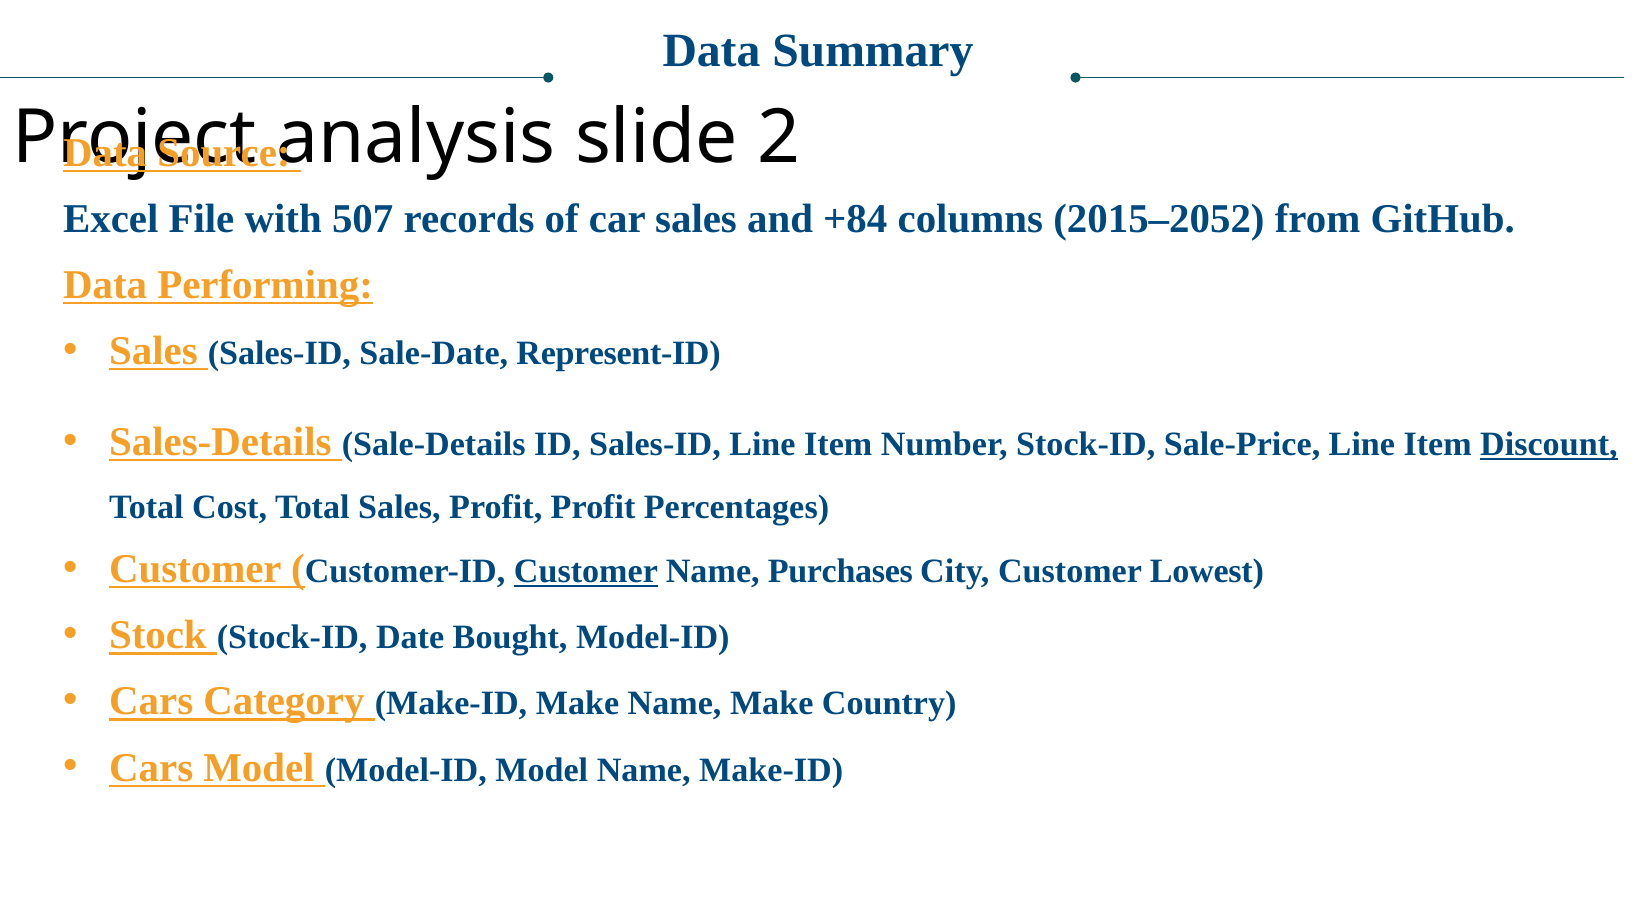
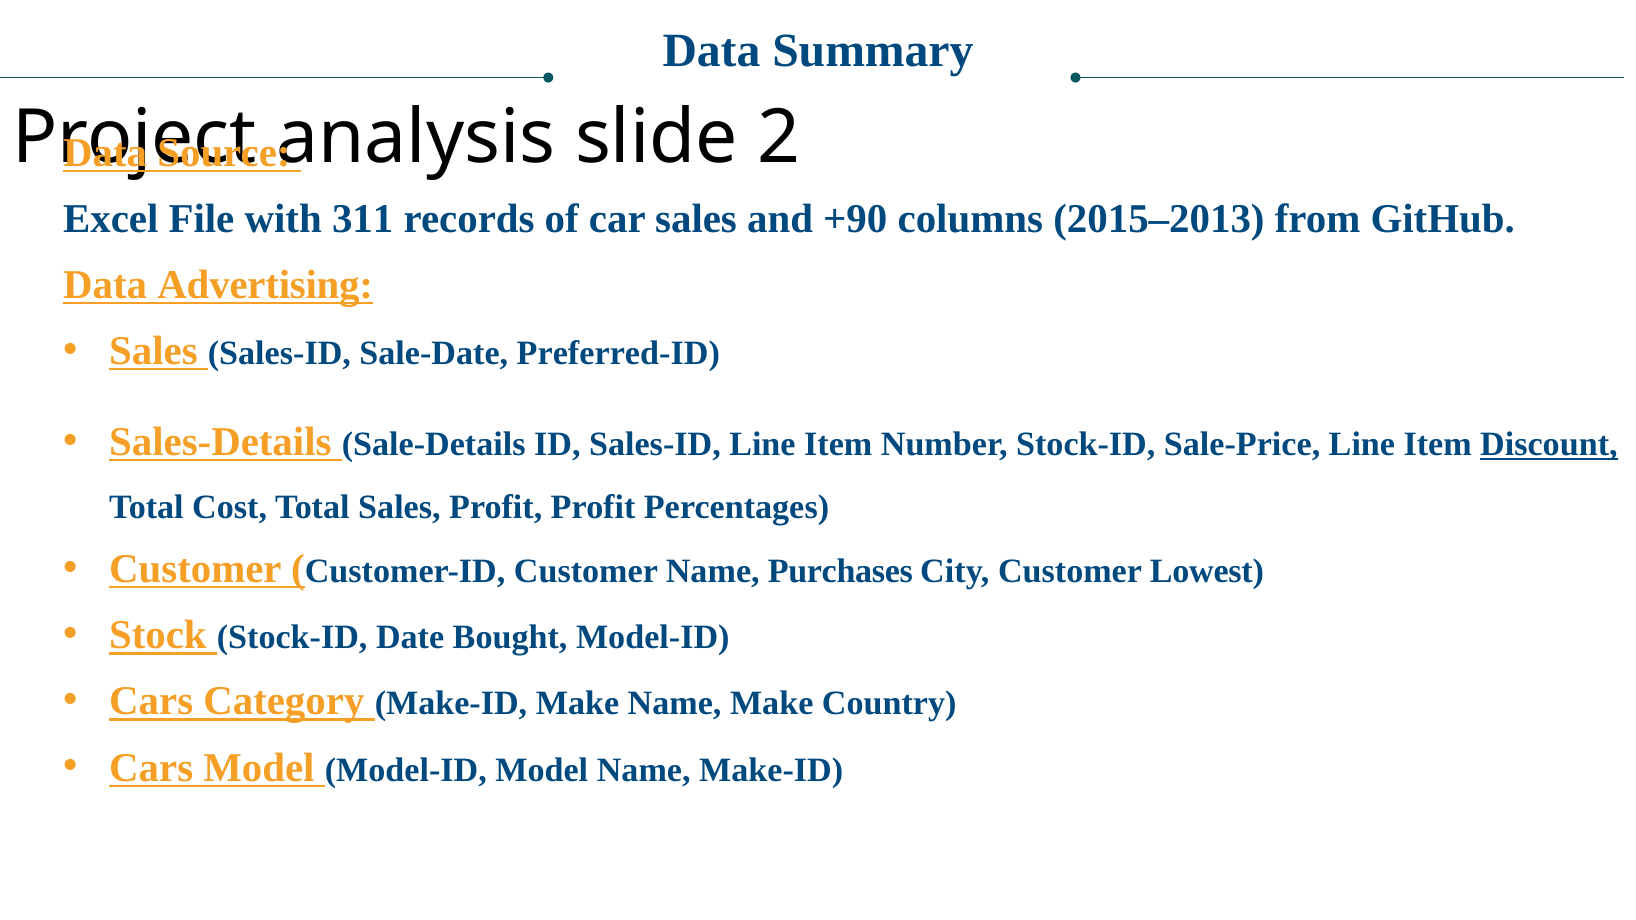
507: 507 -> 311
+84: +84 -> +90
2015–2052: 2015–2052 -> 2015–2013
Performing: Performing -> Advertising
Represent-ID: Represent-ID -> Preferred-ID
Customer at (586, 572) underline: present -> none
